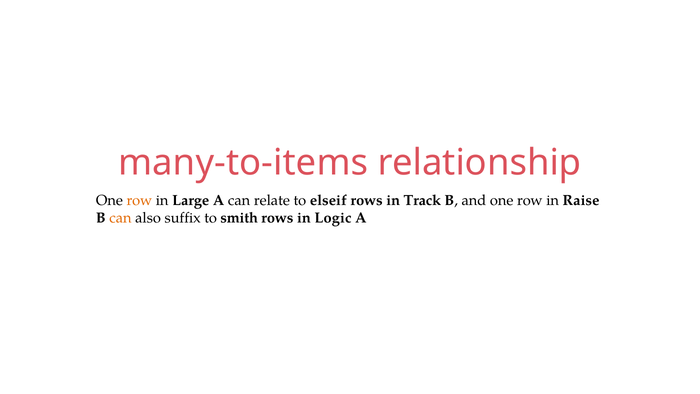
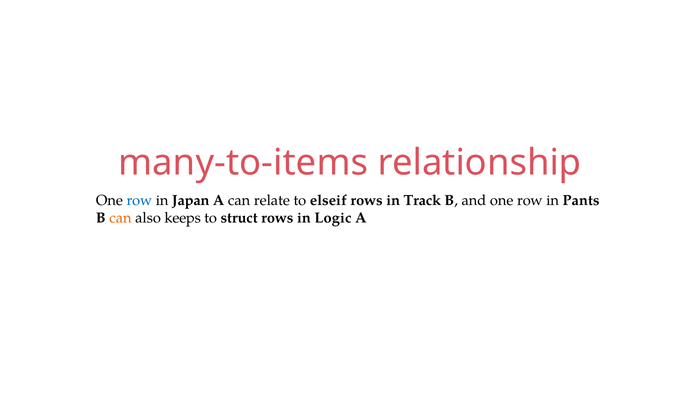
row at (139, 200) colour: orange -> blue
Large: Large -> Japan
Raise: Raise -> Pants
suffix: suffix -> keeps
smith: smith -> struct
